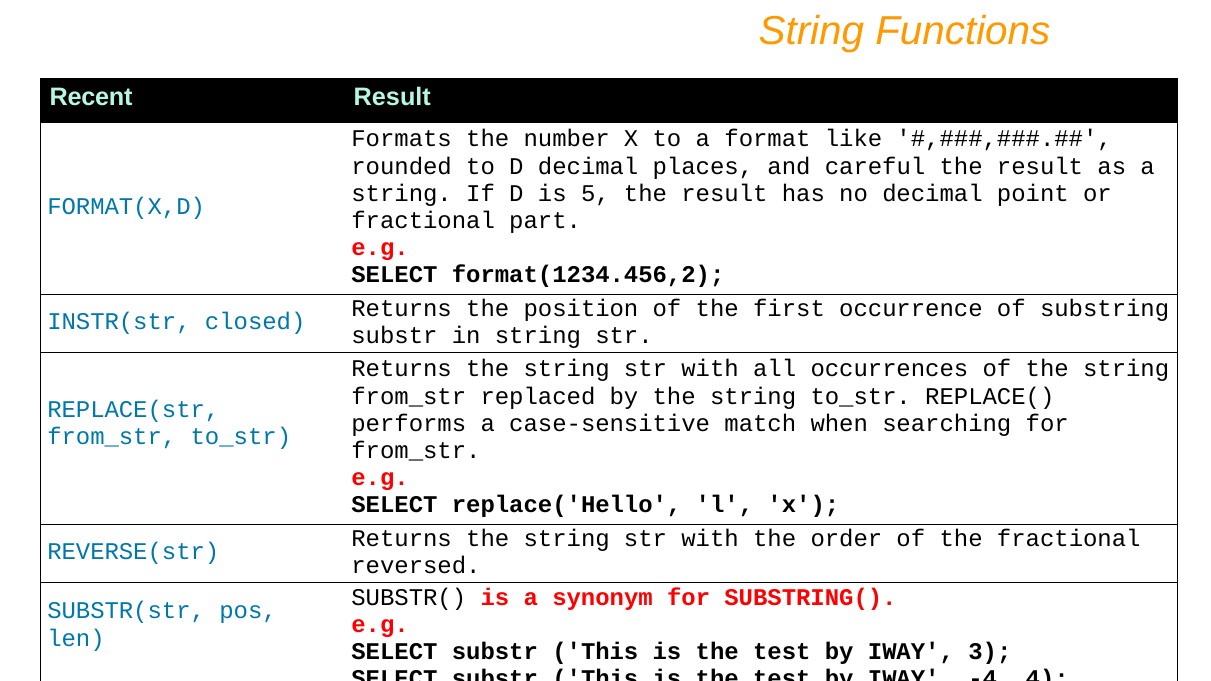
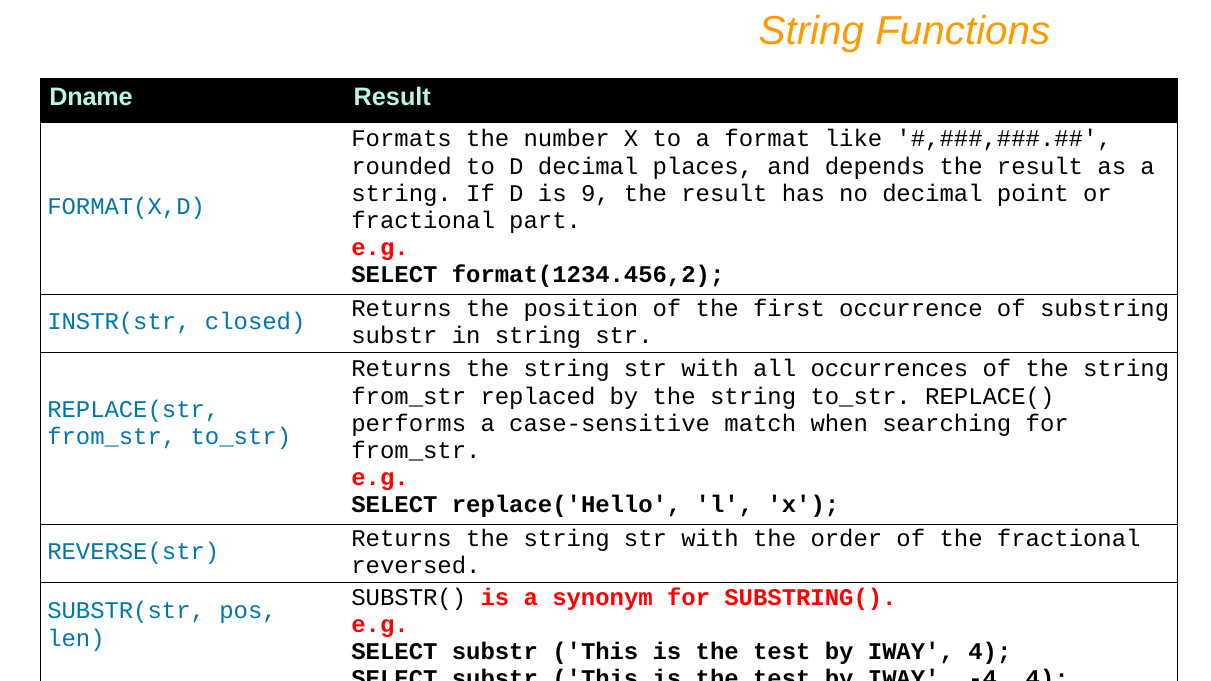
Recent: Recent -> Dname
careful: careful -> depends
5: 5 -> 9
IWAY 3: 3 -> 4
